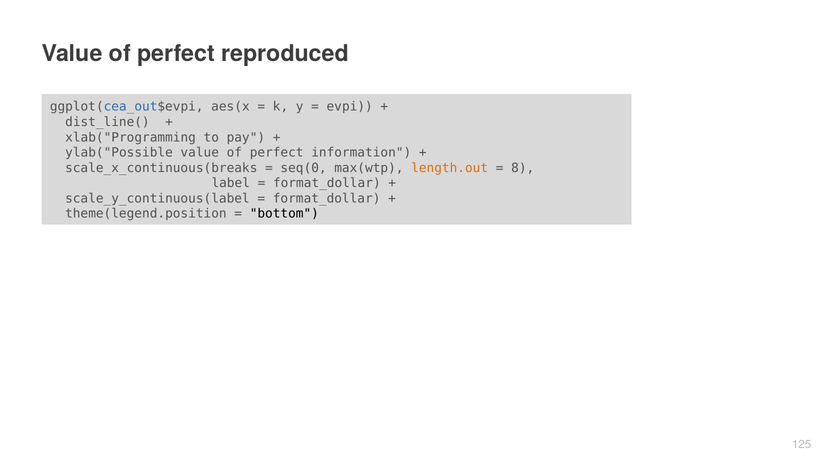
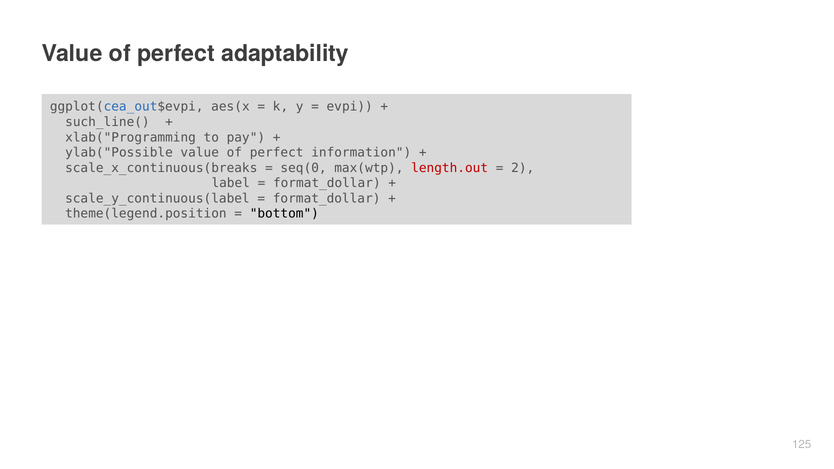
reproduced: reproduced -> adaptability
dist_line(: dist_line( -> such_line(
length.out colour: orange -> red
8: 8 -> 2
